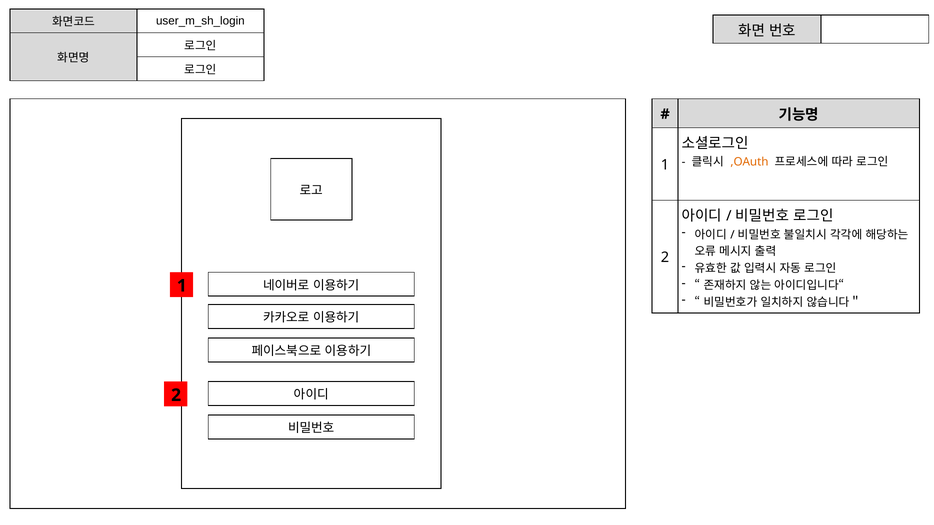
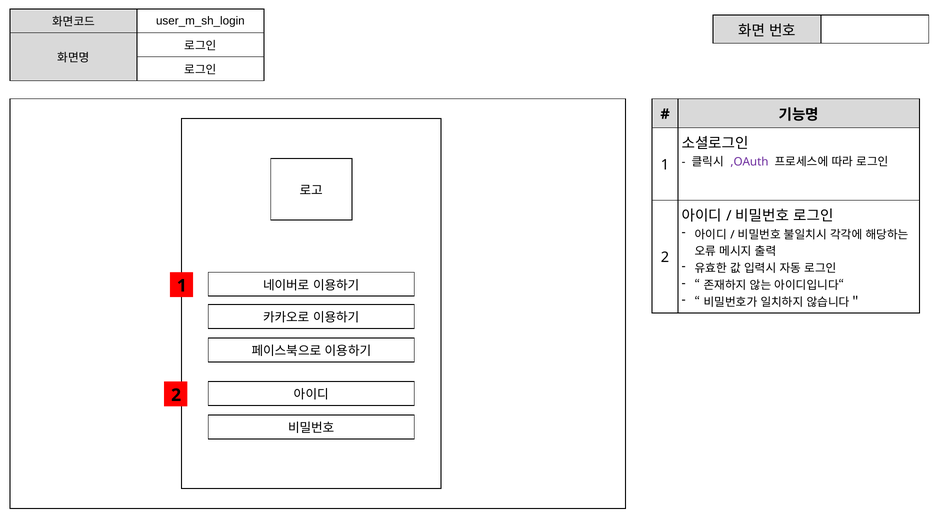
,OAuth colour: orange -> purple
